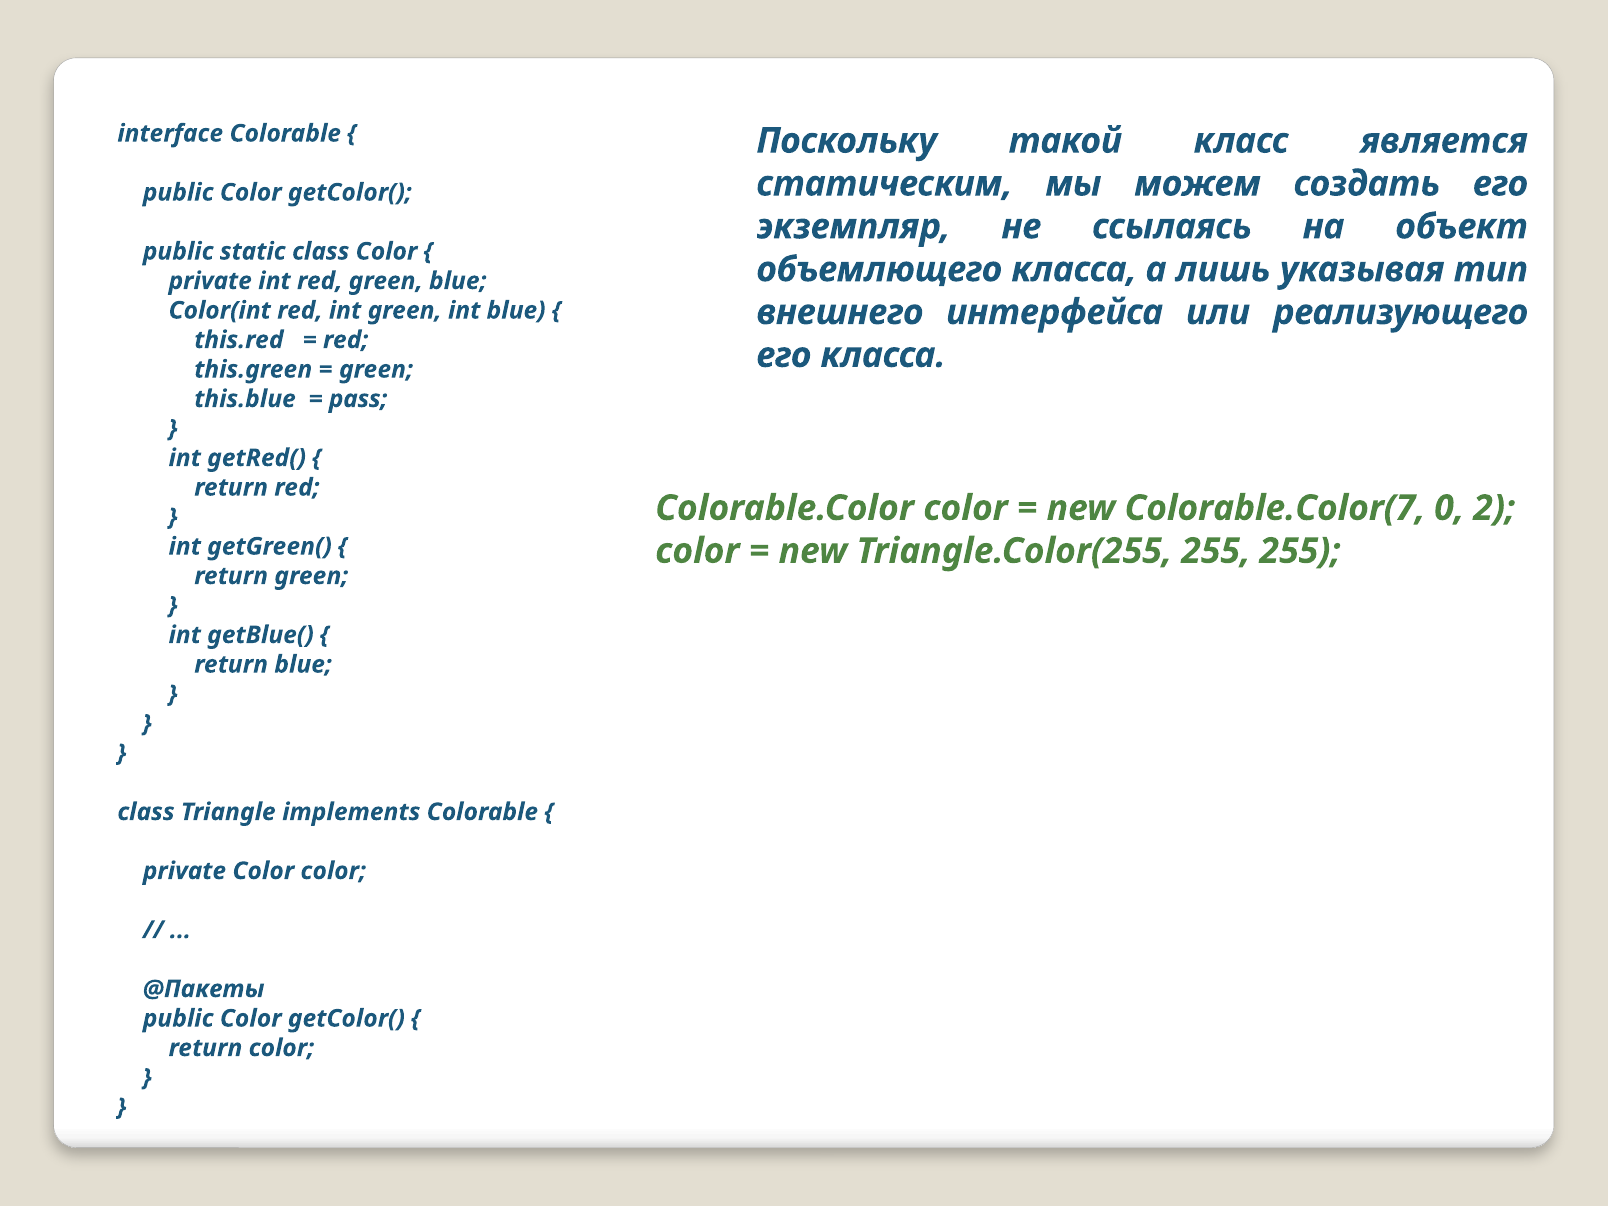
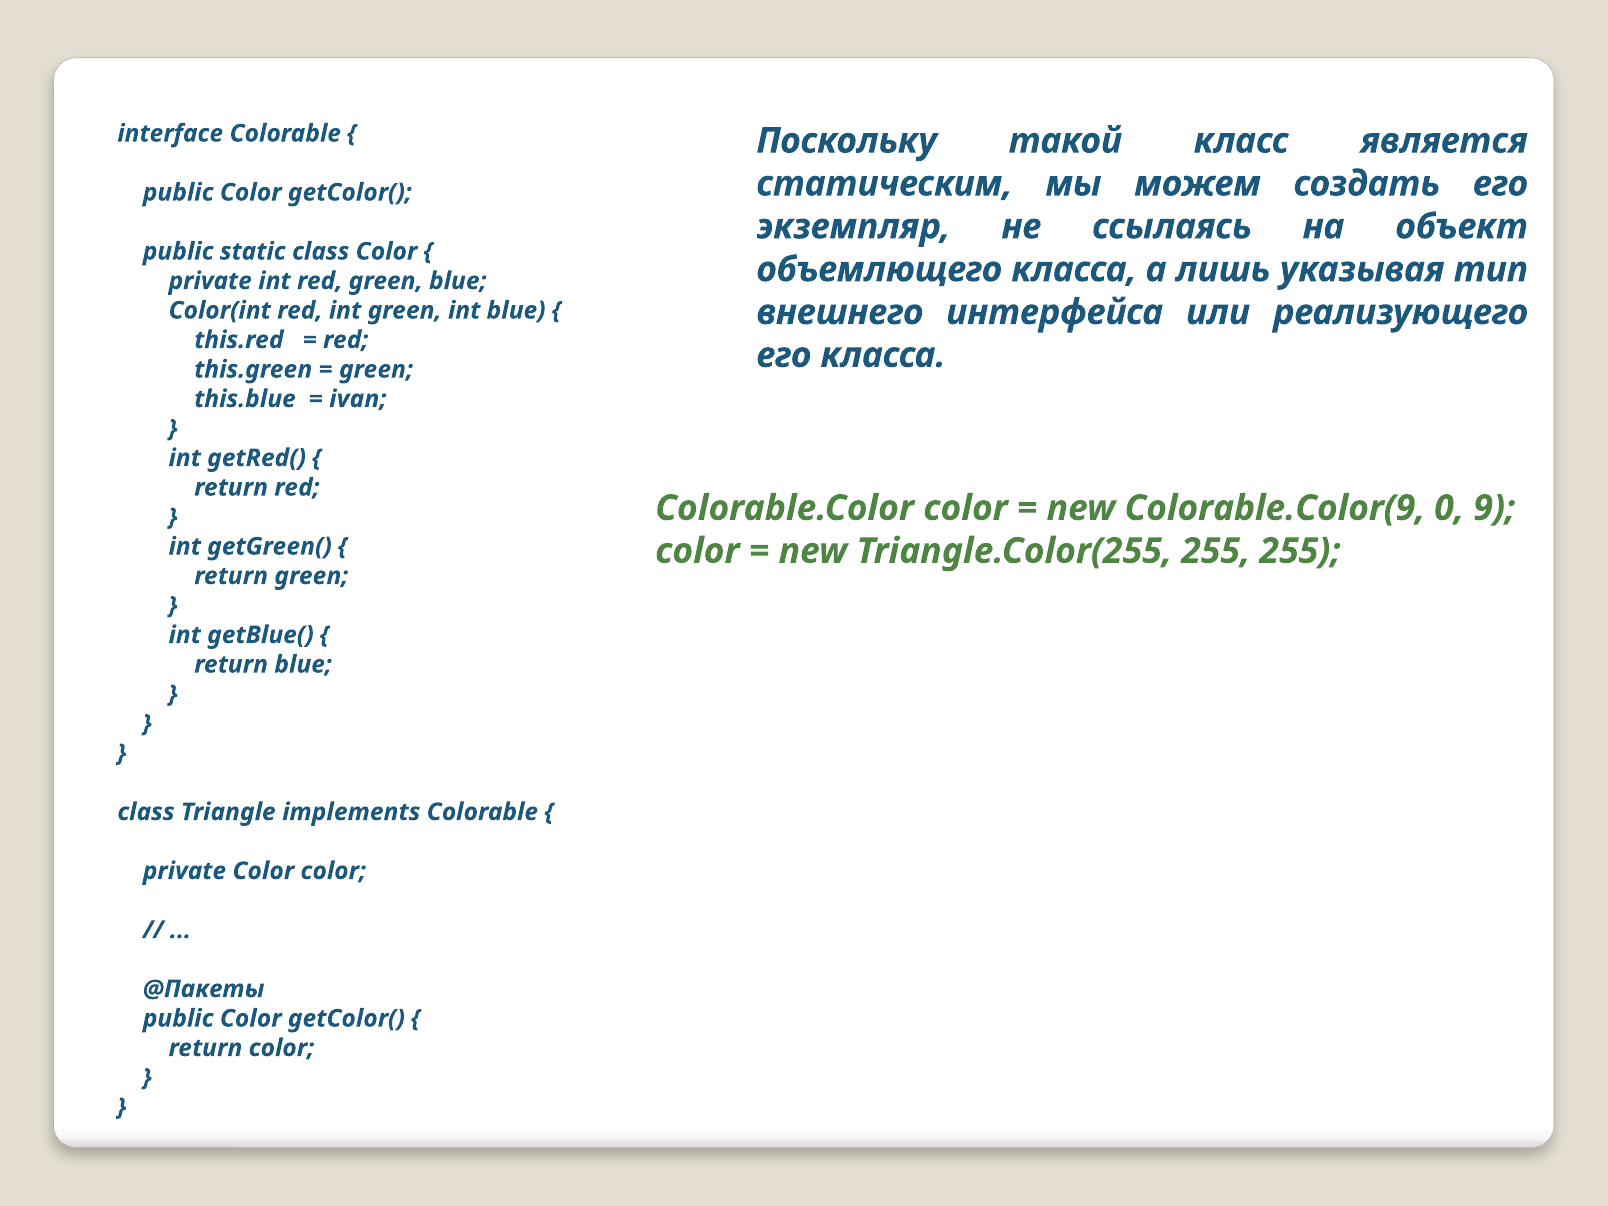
pass: pass -> ivan
Colorable.Color(7: Colorable.Color(7 -> Colorable.Color(9
2: 2 -> 9
